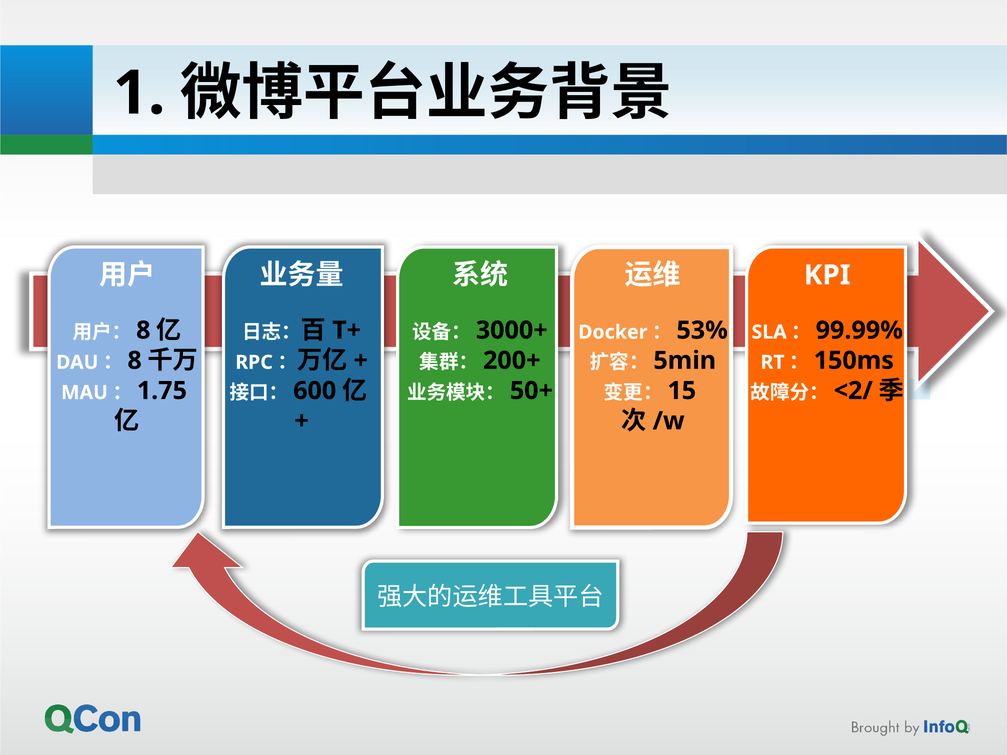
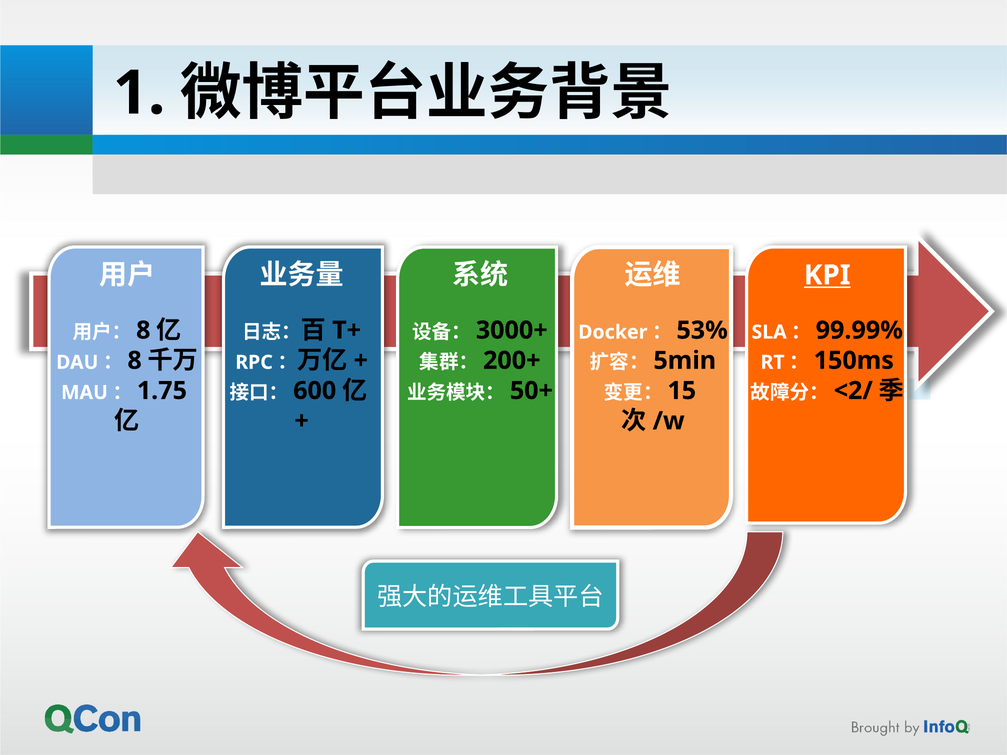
KPI underline: none -> present
